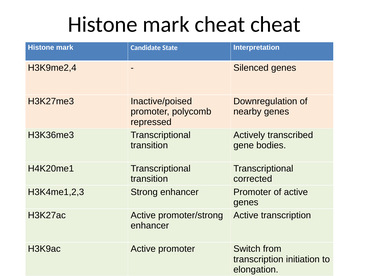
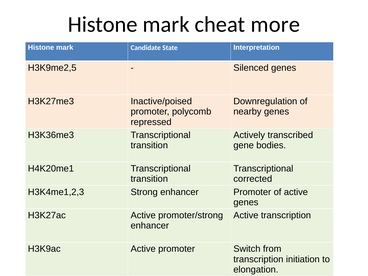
cheat cheat: cheat -> more
H3K9me2,4: H3K9me2,4 -> H3K9me2,5
